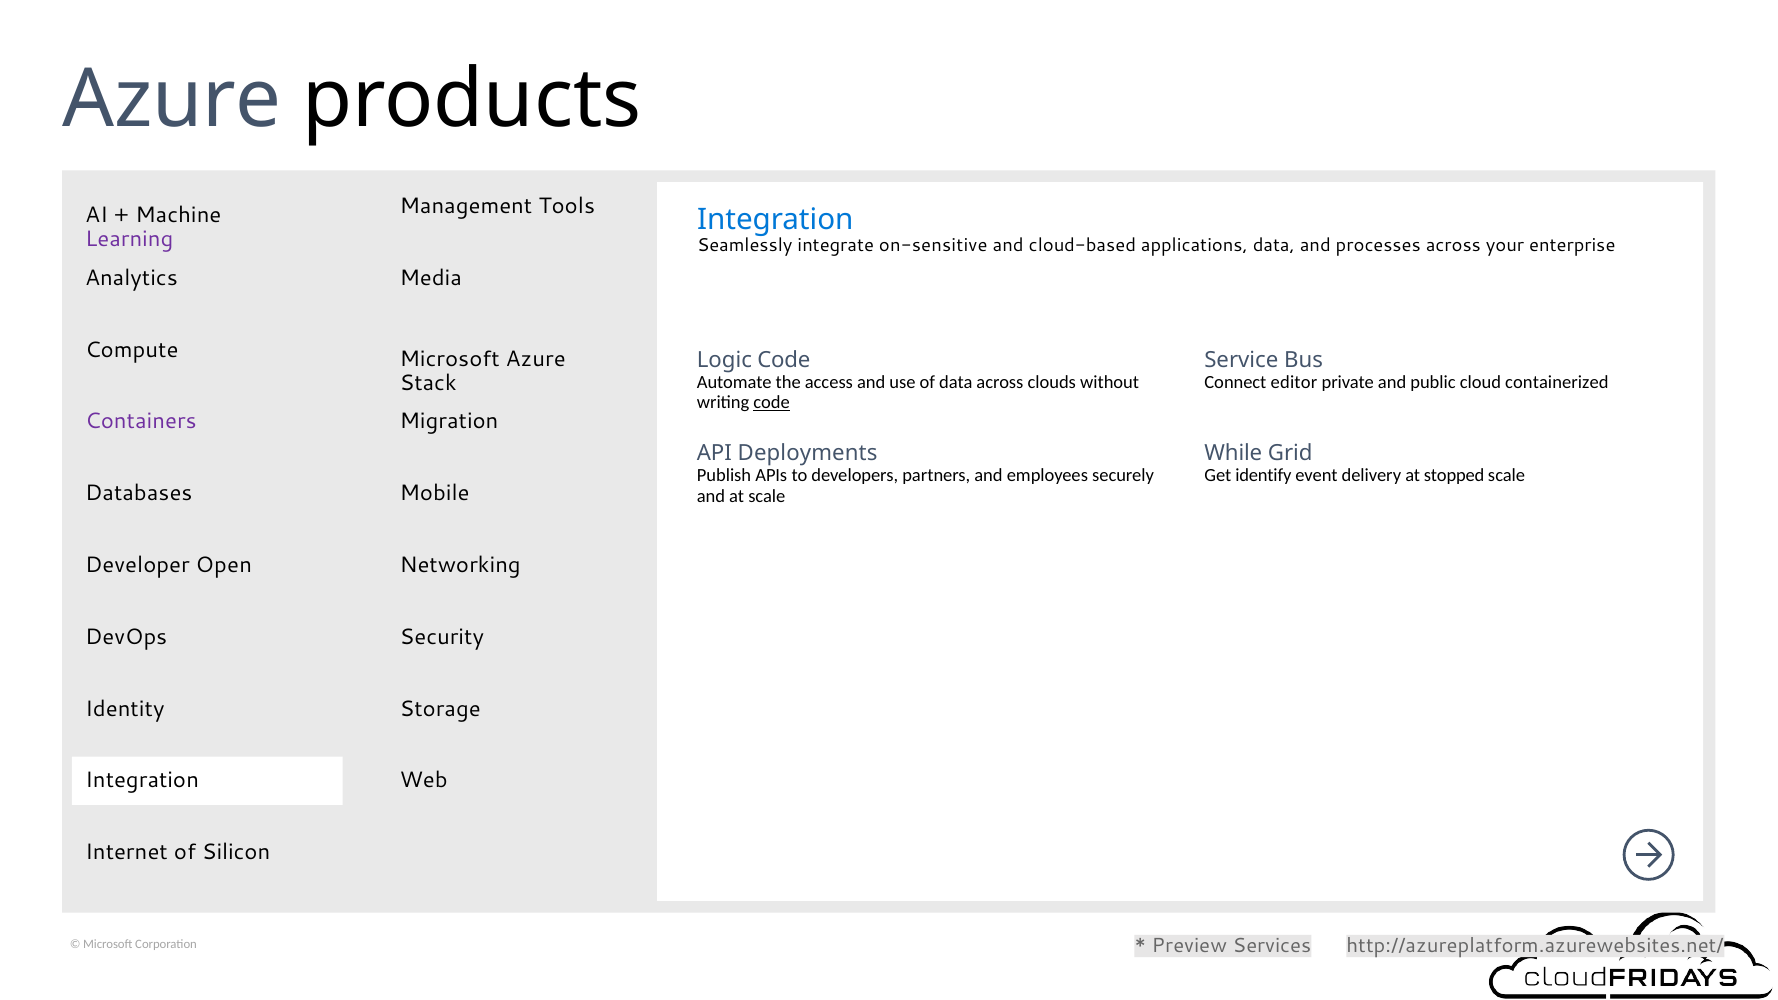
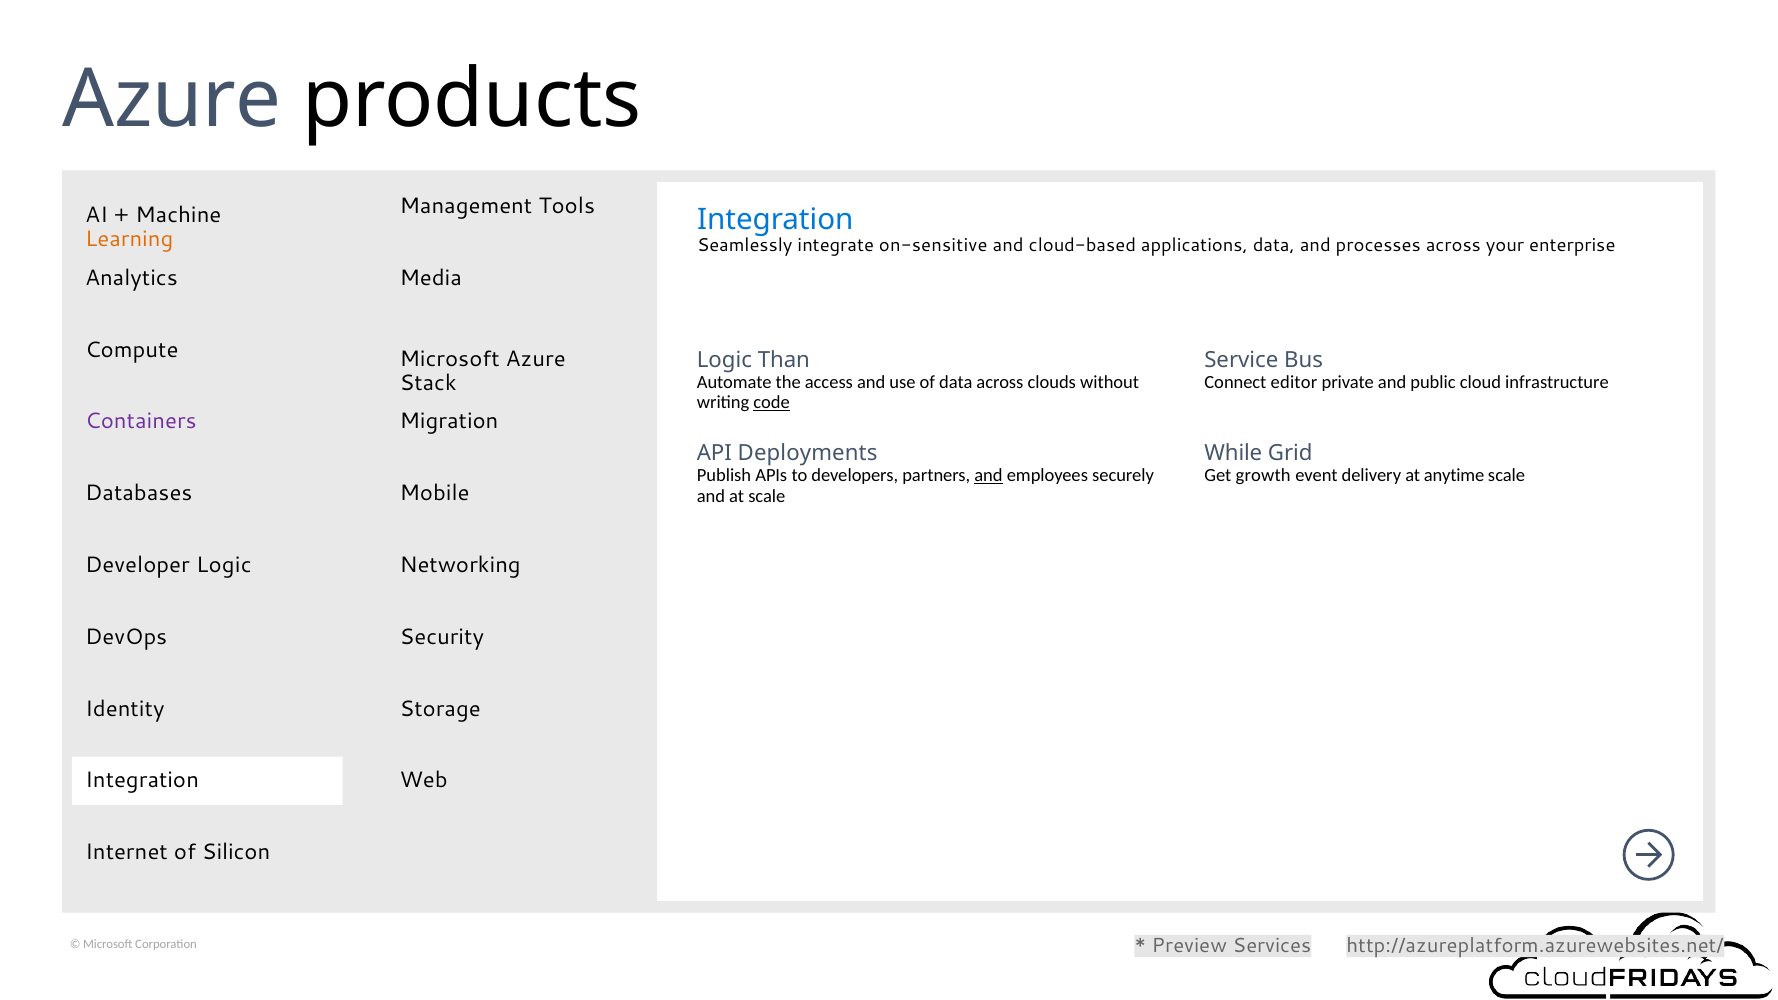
Learning colour: purple -> orange
Logic Code: Code -> Than
containerized: containerized -> infrastructure
and at (989, 476) underline: none -> present
identify: identify -> growth
stopped: stopped -> anytime
Developer Open: Open -> Logic
